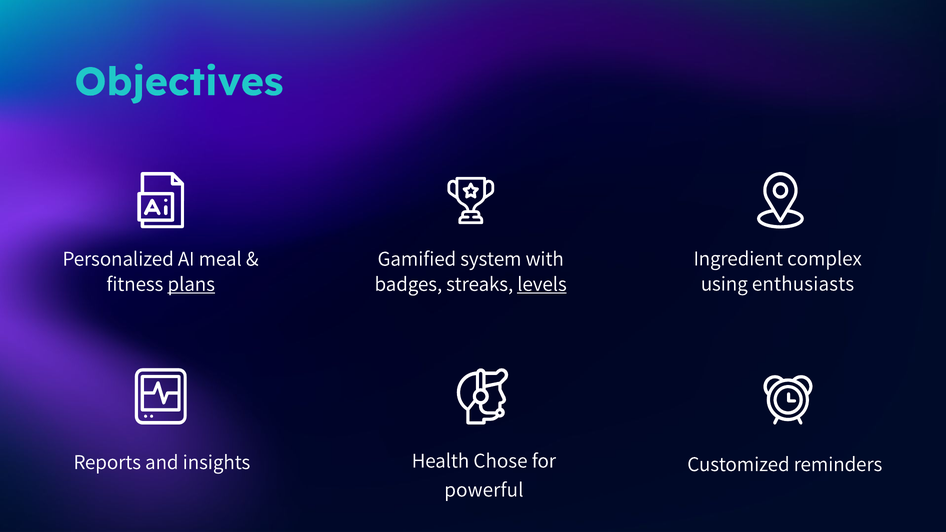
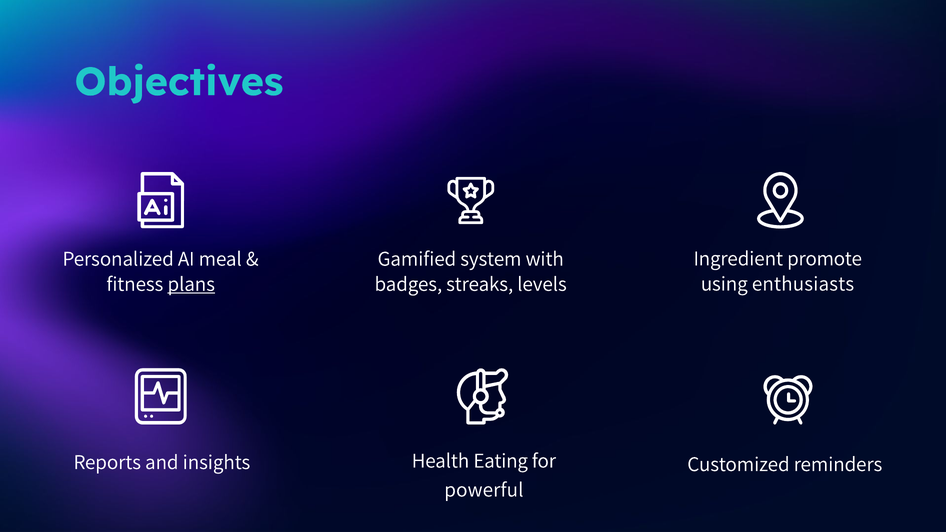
complex: complex -> promote
levels underline: present -> none
Chose: Chose -> Eating
